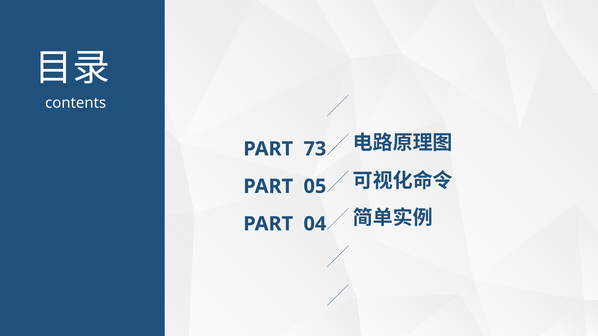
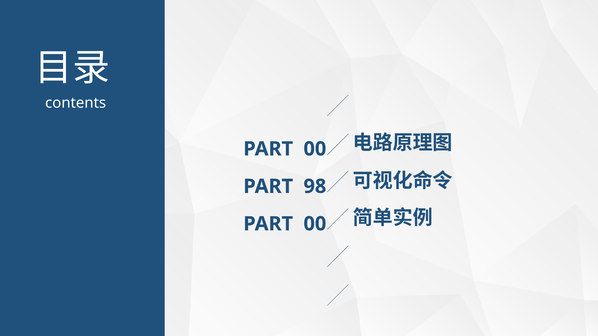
73 at (315, 149): 73 -> 00
05: 05 -> 98
04 at (315, 224): 04 -> 00
